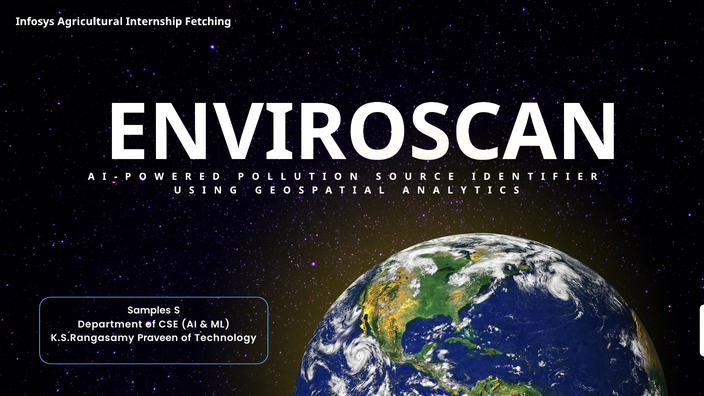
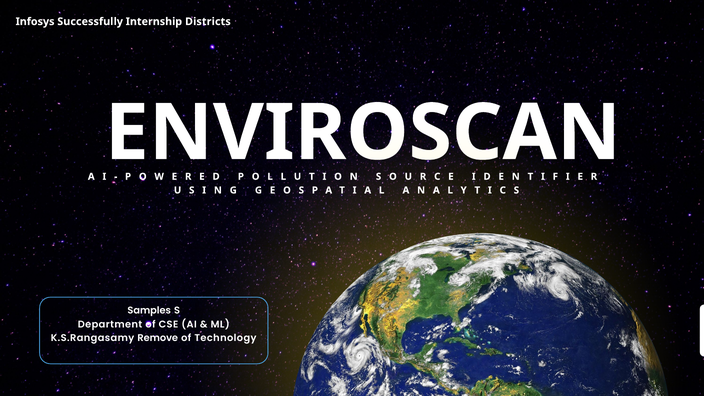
Agricultural: Agricultural -> Successfully
Fetching: Fetching -> Districts
Praveen: Praveen -> Remove
